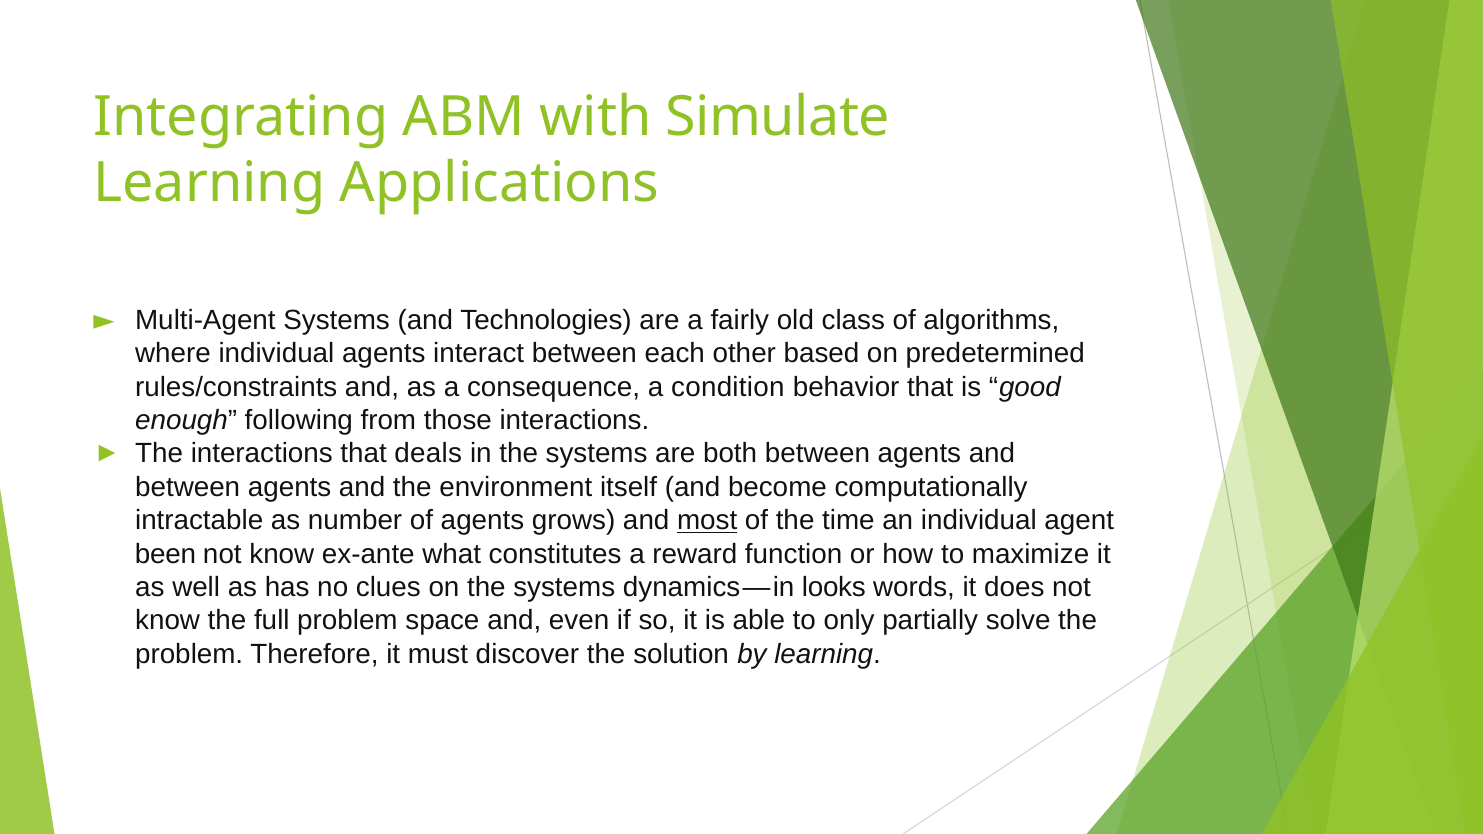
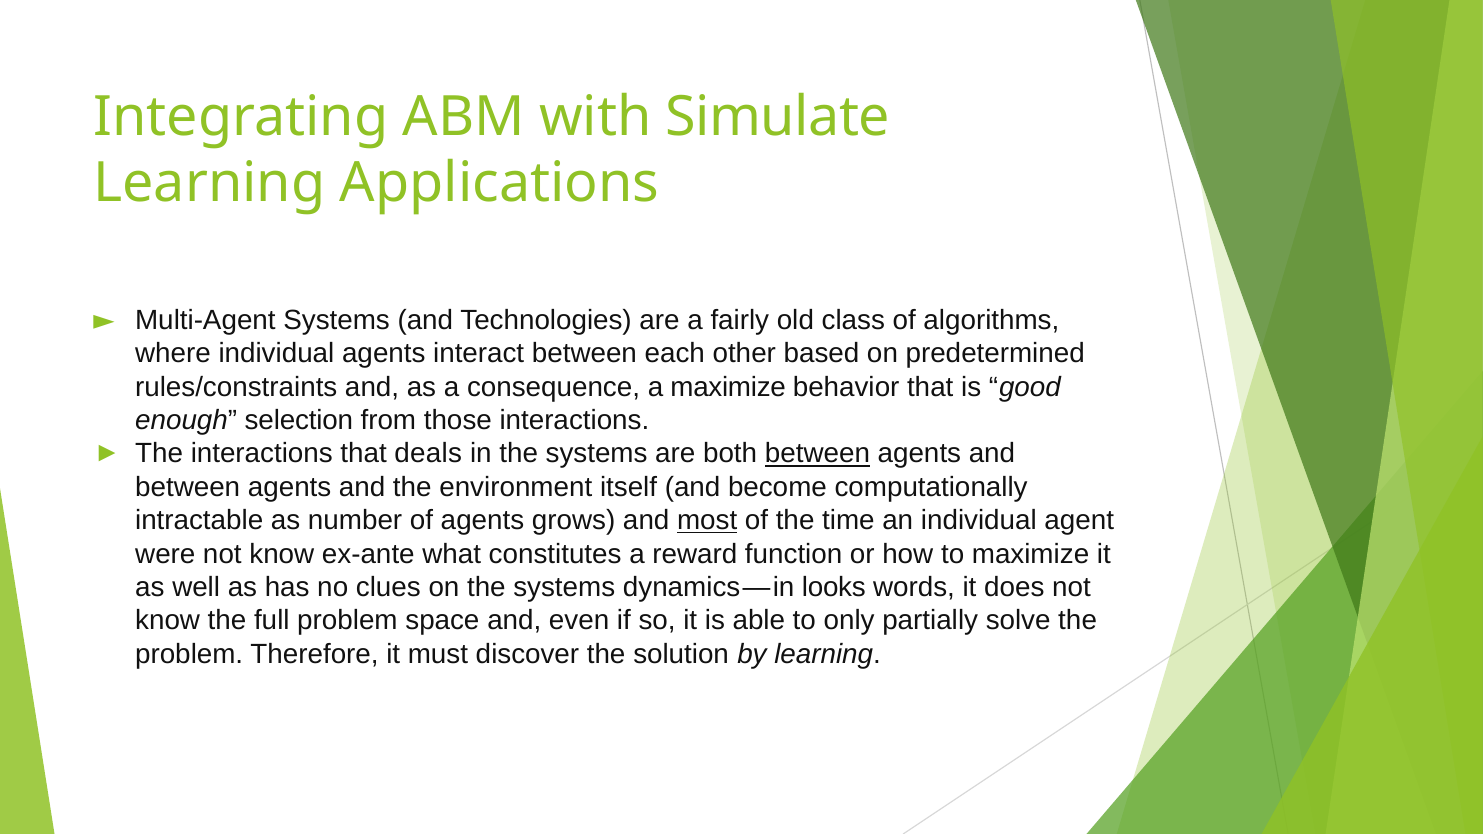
a condition: condition -> maximize
following: following -> selection
between at (817, 454) underline: none -> present
been: been -> were
